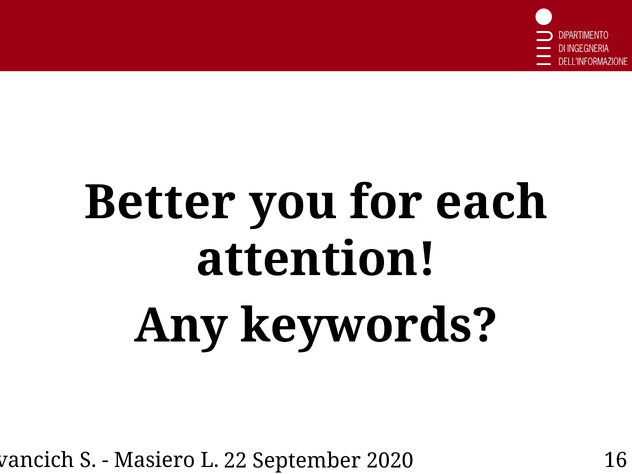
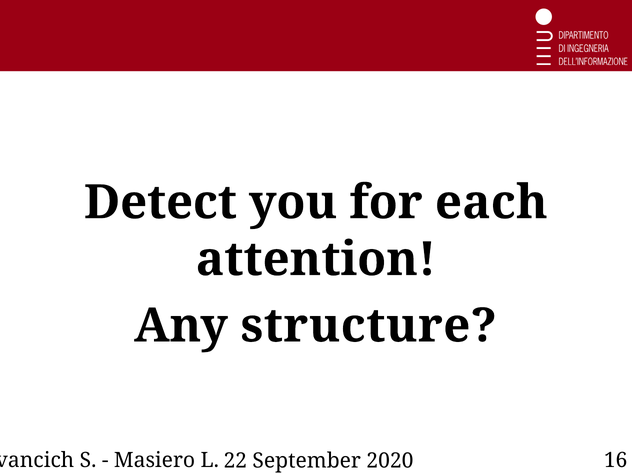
Better: Better -> Detect
keywords: keywords -> structure
